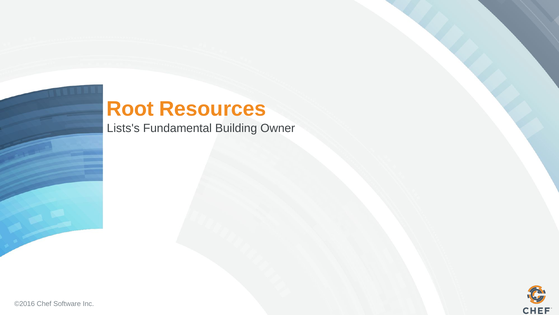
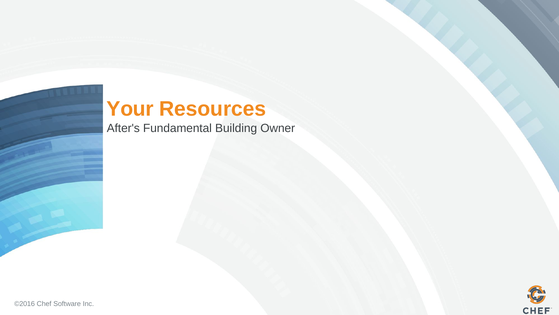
Root: Root -> Your
Lists's: Lists's -> After's
